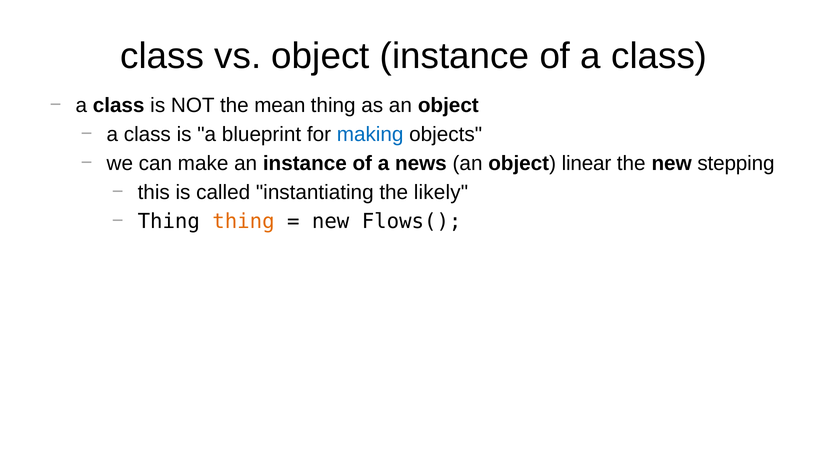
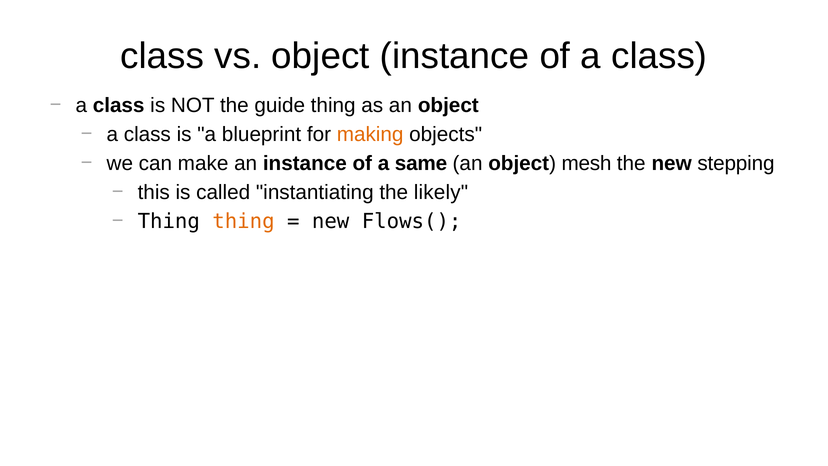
mean: mean -> guide
making colour: blue -> orange
news: news -> same
linear: linear -> mesh
